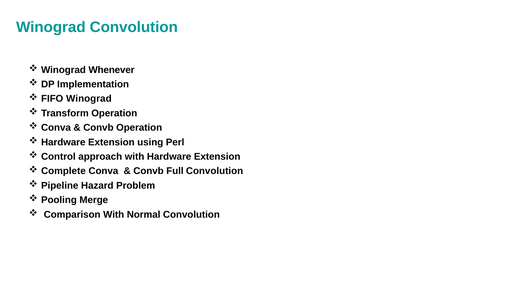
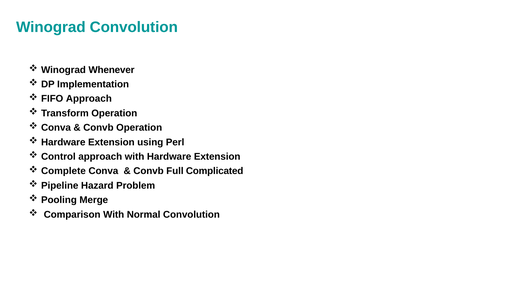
FIFO Winograd: Winograd -> Approach
Full Convolution: Convolution -> Complicated
